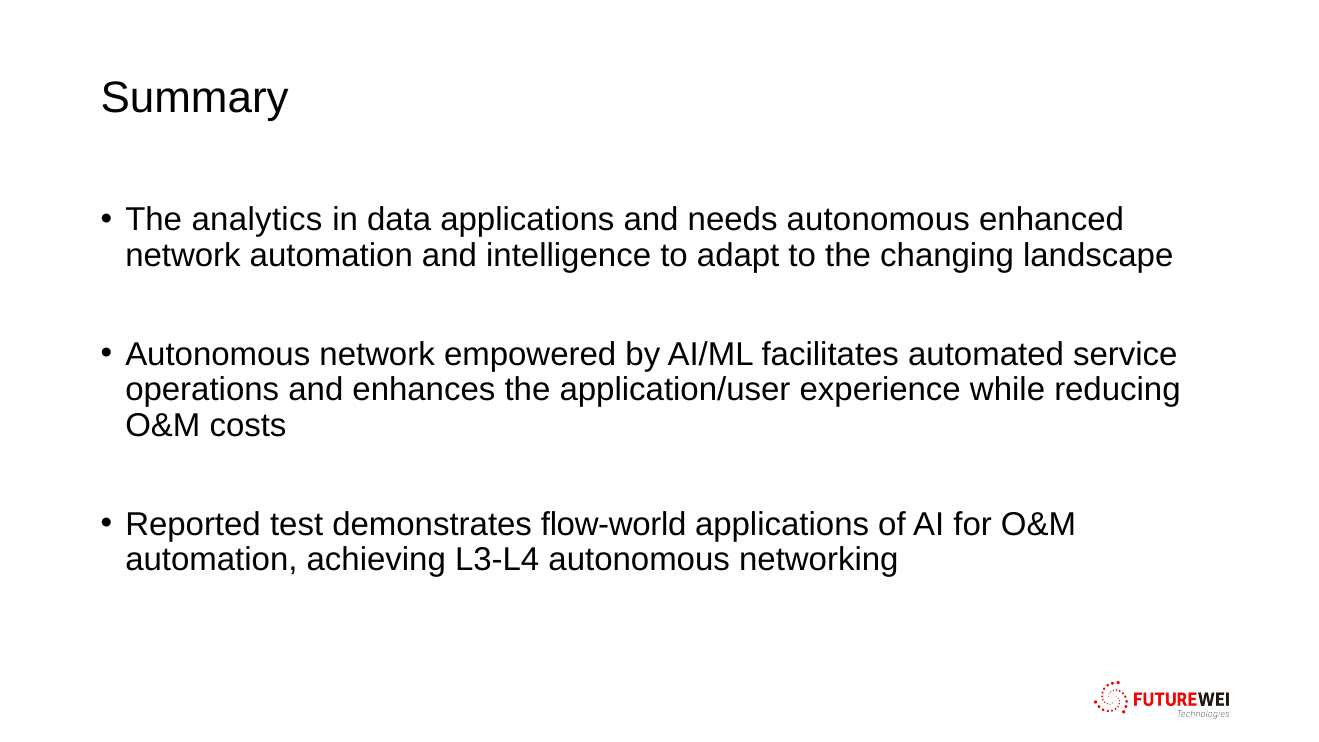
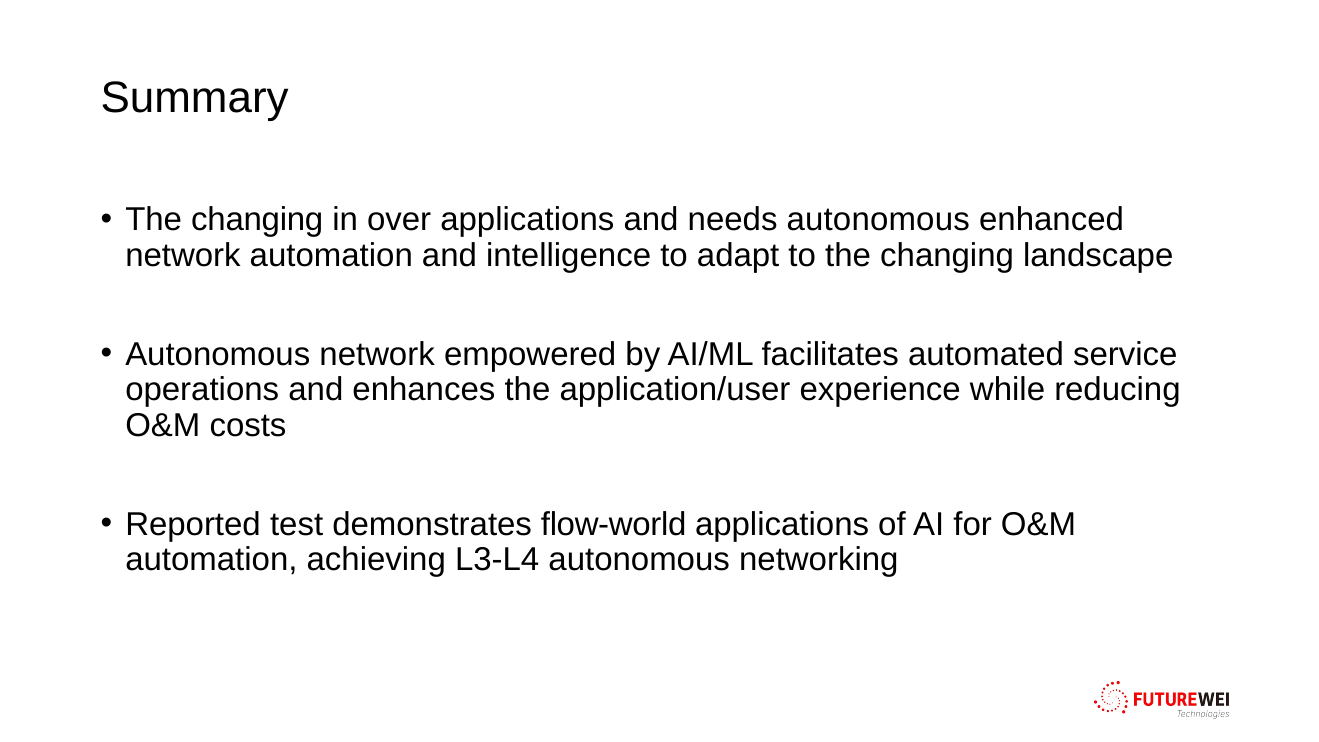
analytics at (257, 220): analytics -> changing
data: data -> over
